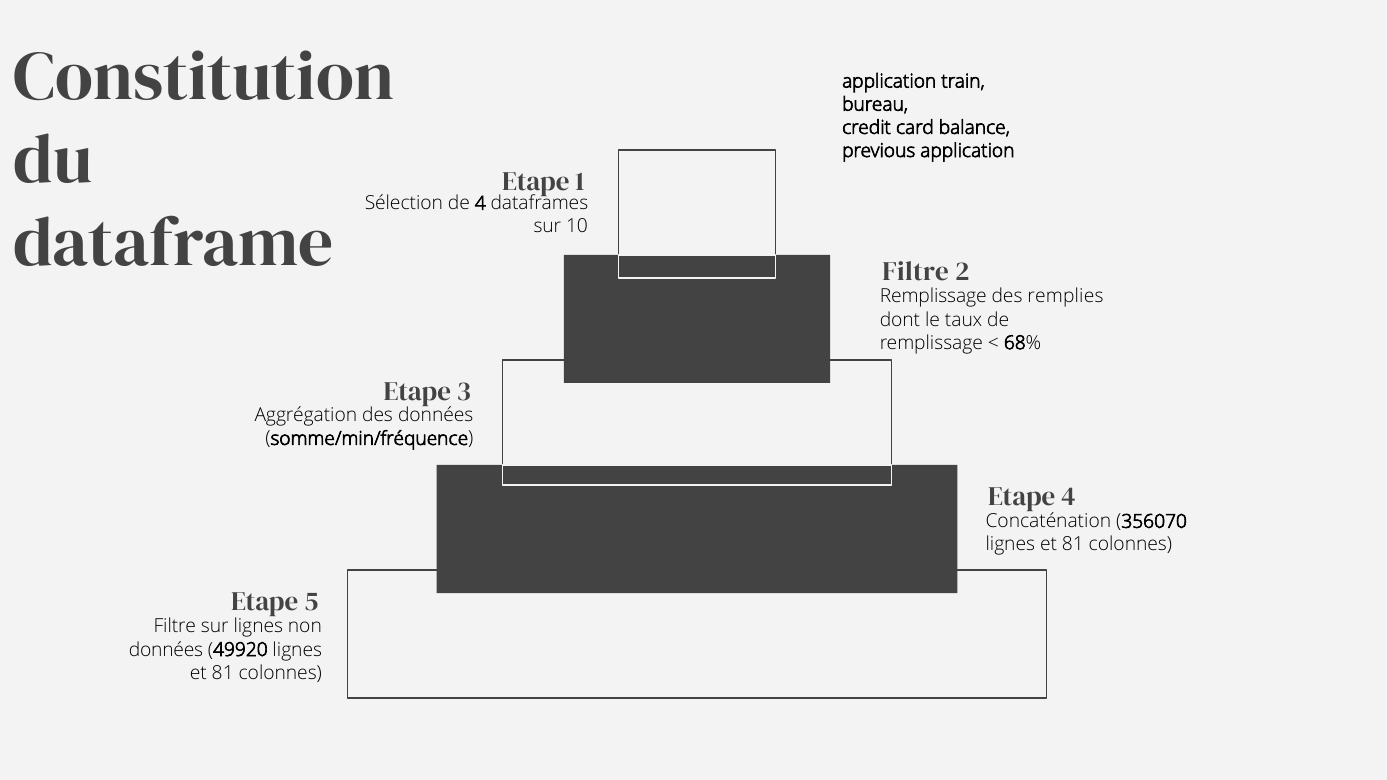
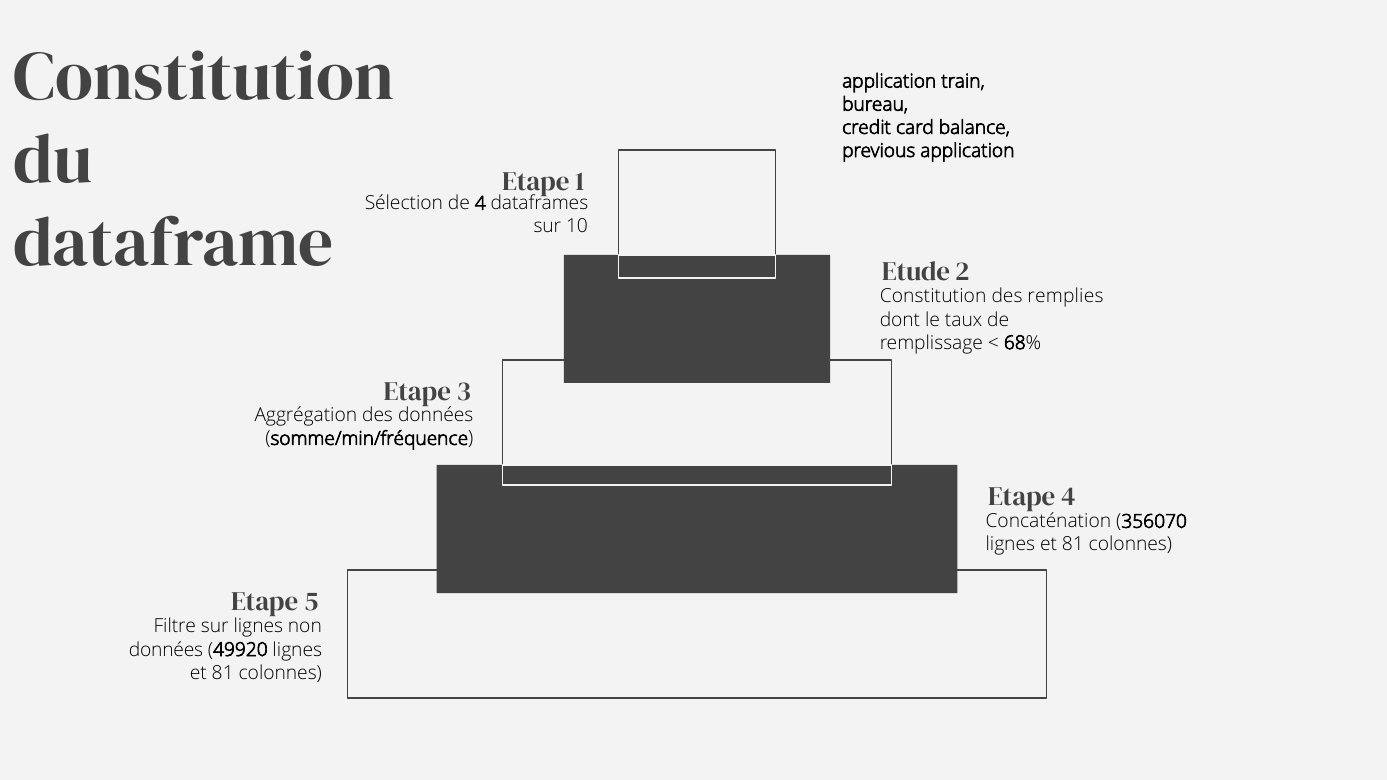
Filtre at (916, 272): Filtre -> Etude
Remplissage at (933, 297): Remplissage -> Constitution
